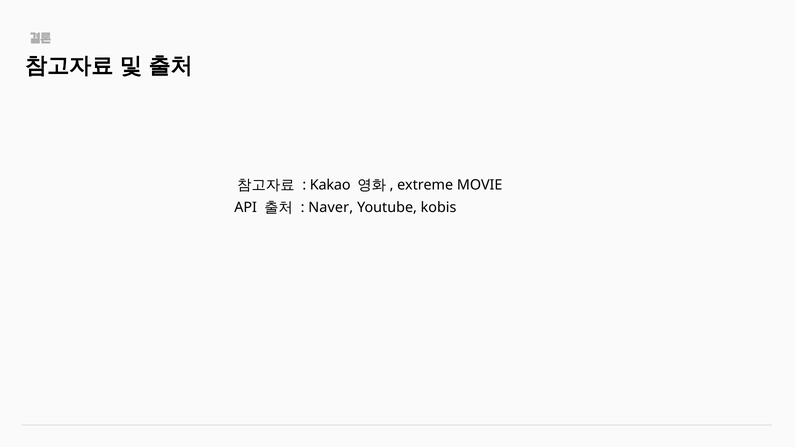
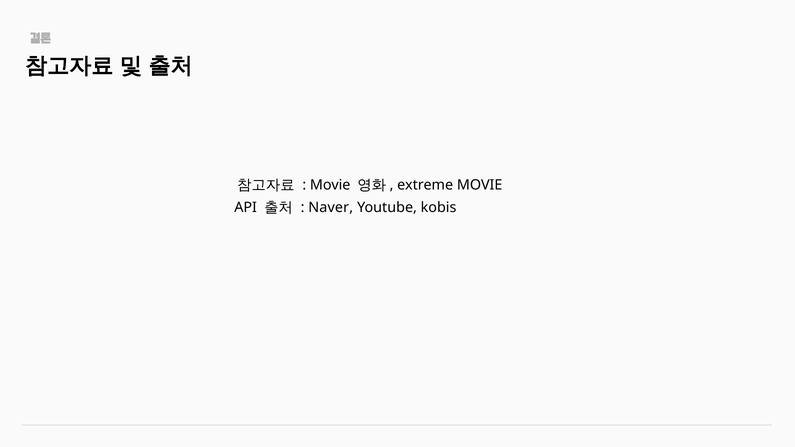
Kakao at (330, 185): Kakao -> Movie
